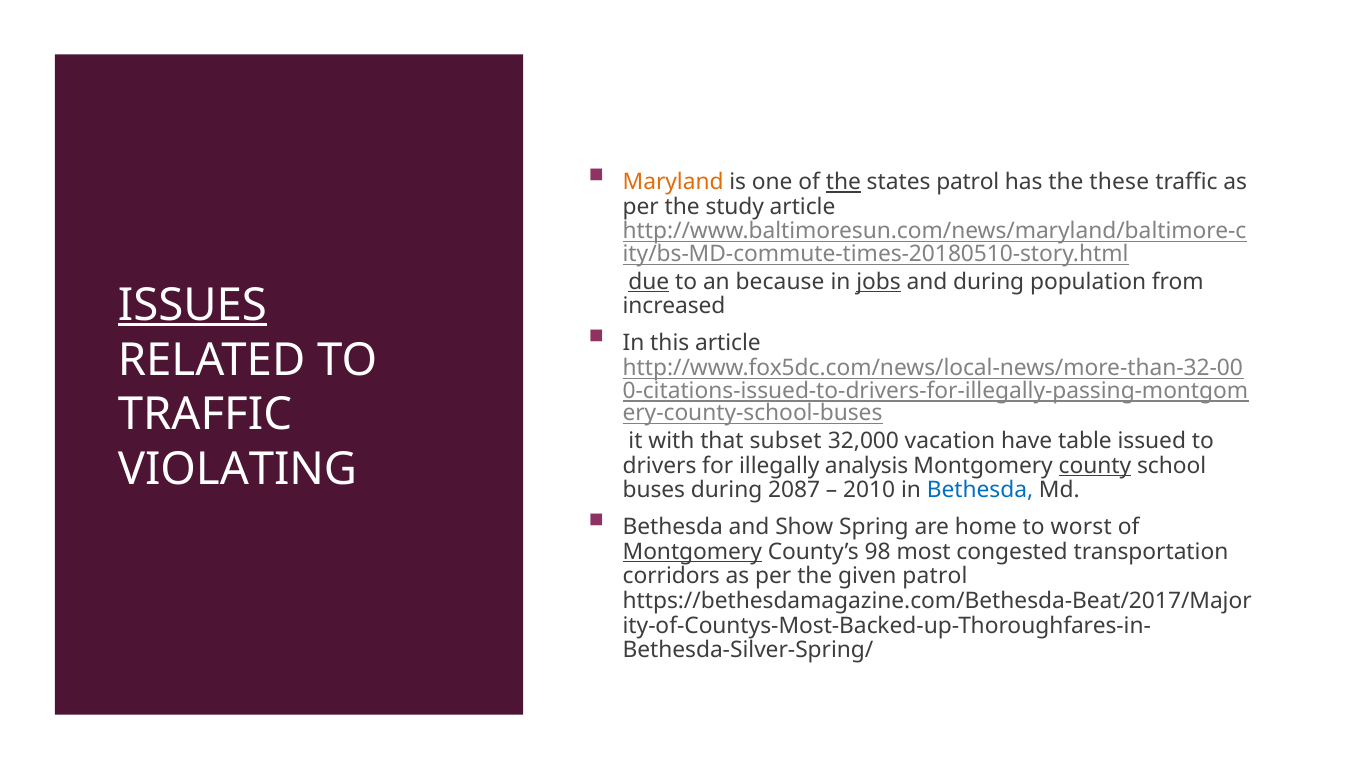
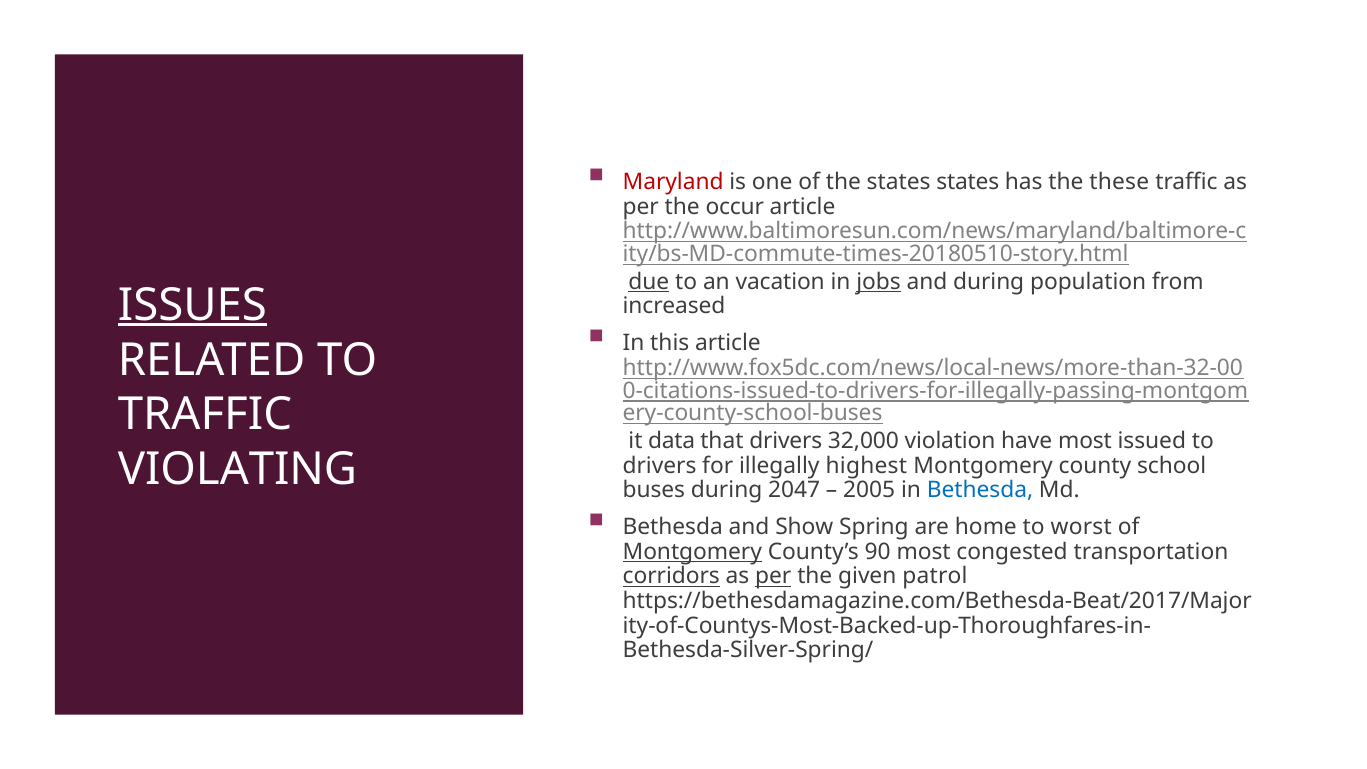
Maryland colour: orange -> red
the at (843, 182) underline: present -> none
states patrol: patrol -> states
study: study -> occur
because: because -> vacation
with: with -> data
that subset: subset -> drivers
vacation: vacation -> violation
have table: table -> most
analysis: analysis -> highest
county underline: present -> none
2087: 2087 -> 2047
2010: 2010 -> 2005
98: 98 -> 90
corridors underline: none -> present
per at (773, 577) underline: none -> present
